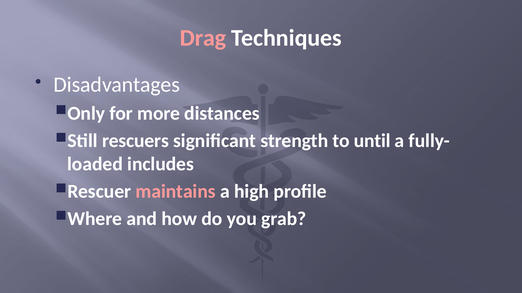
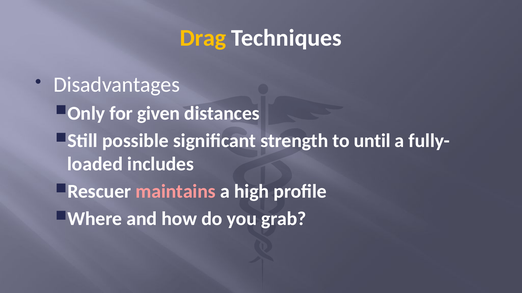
Drag colour: pink -> yellow
more: more -> given
rescuers: rescuers -> possible
